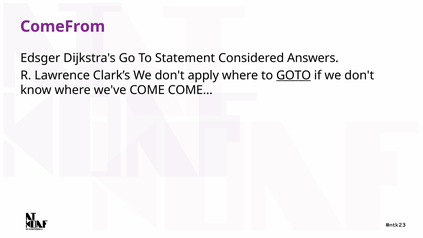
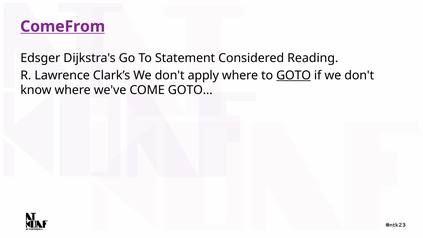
ComeFrom underline: none -> present
Answers: Answers -> Reading
COME…: COME… -> GOTO…
